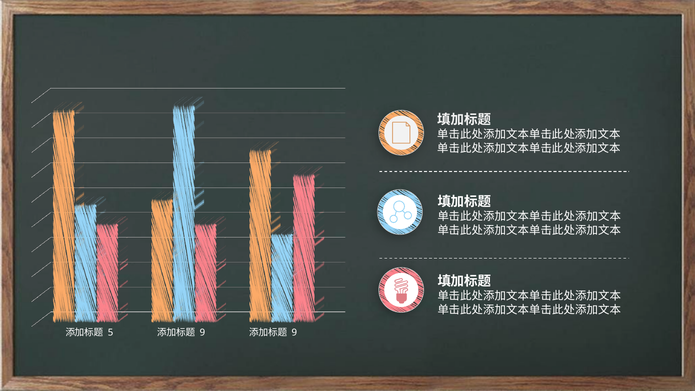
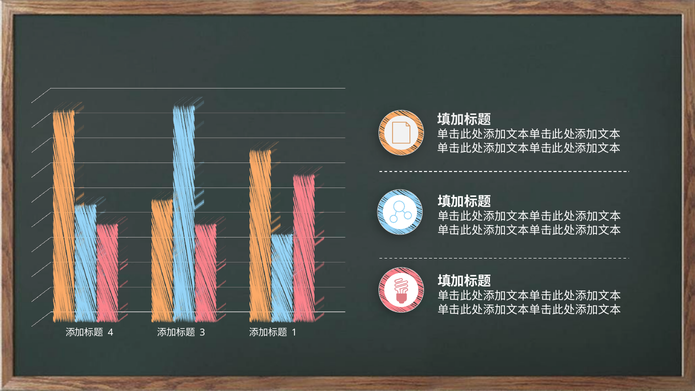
5: 5 -> 4
9 at (202, 333): 9 -> 3
9 at (294, 333): 9 -> 1
